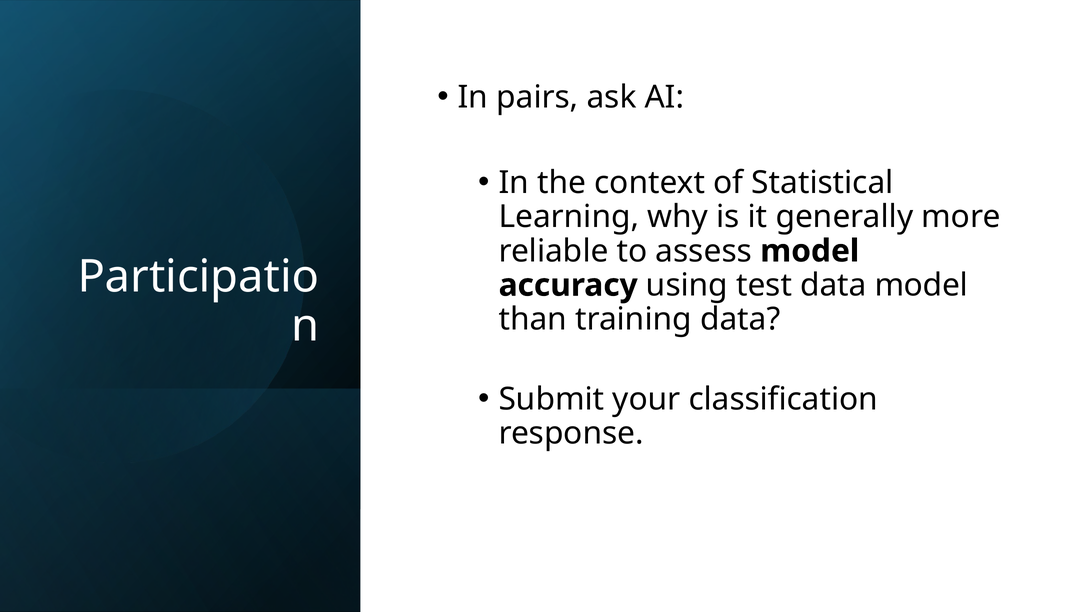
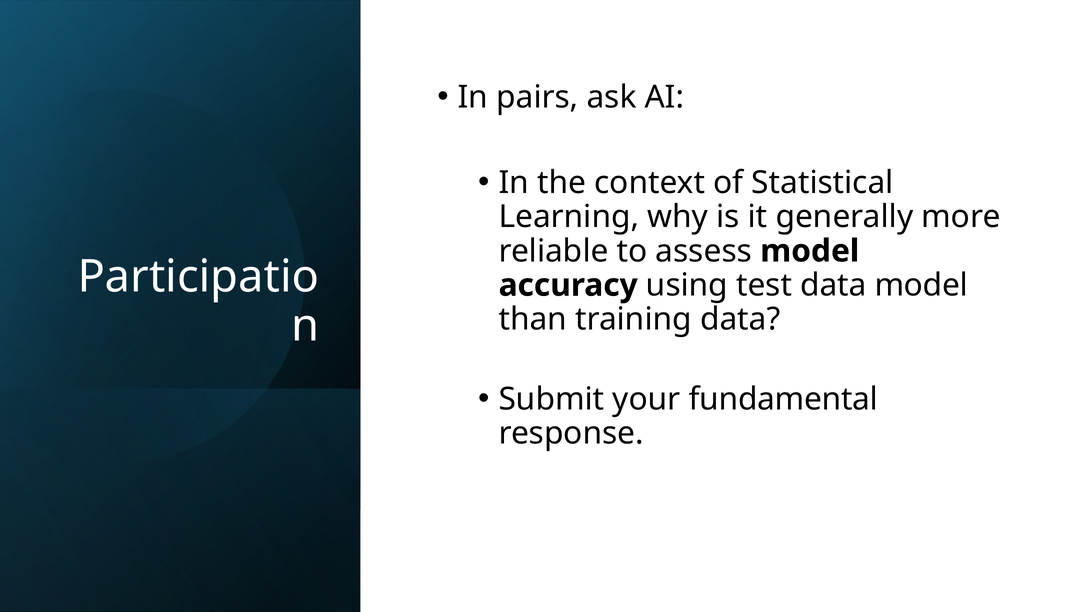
classification: classification -> fundamental
